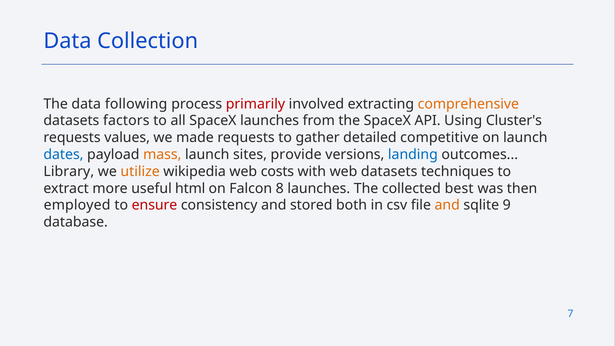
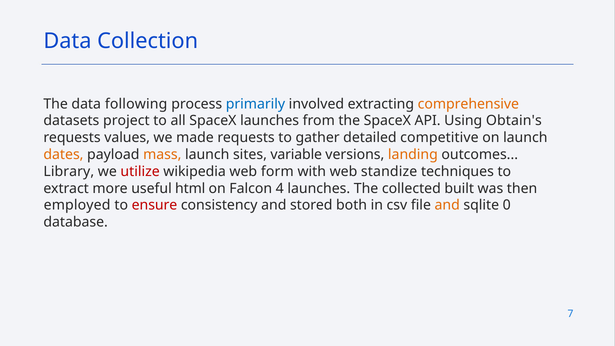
primarily colour: red -> blue
factors: factors -> project
Cluster's: Cluster's -> Obtain's
dates colour: blue -> orange
provide: provide -> variable
landing colour: blue -> orange
utilize colour: orange -> red
costs: costs -> form
web datasets: datasets -> standize
8: 8 -> 4
best: best -> built
9: 9 -> 0
